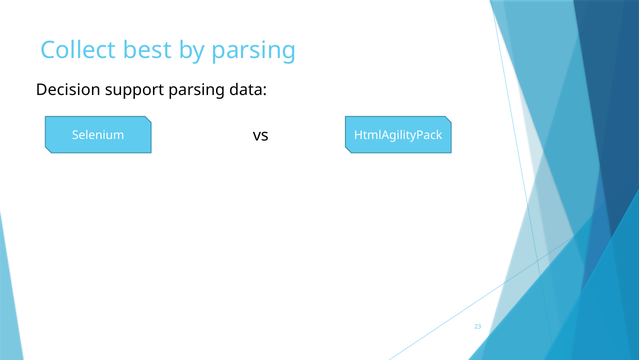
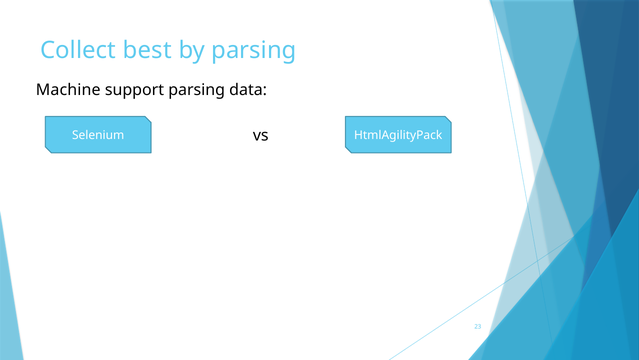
Decision: Decision -> Machine
